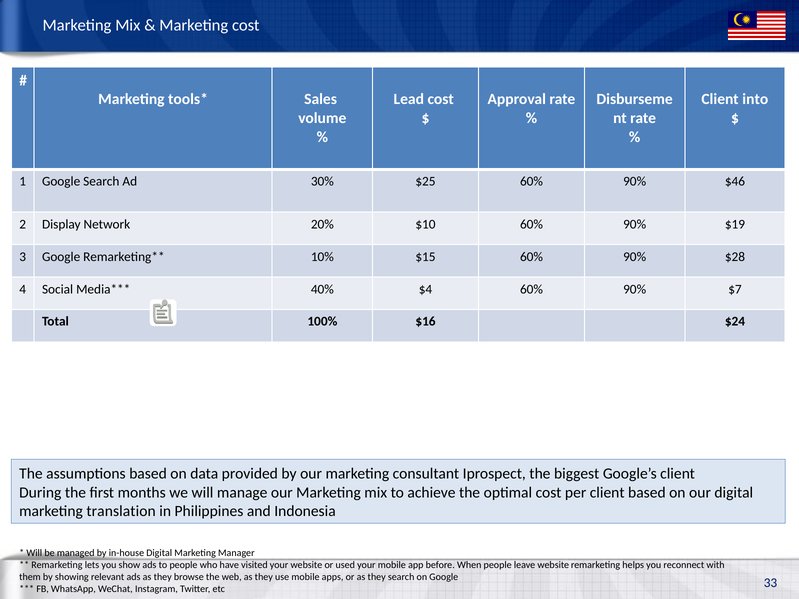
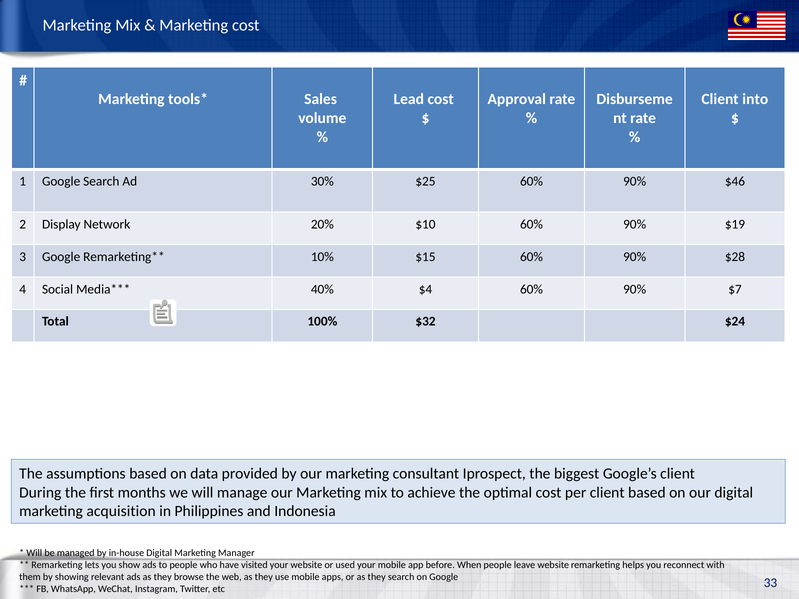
$16: $16 -> $32
translation: translation -> acquisition
